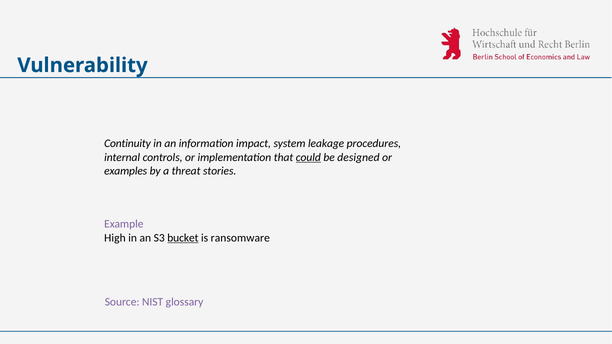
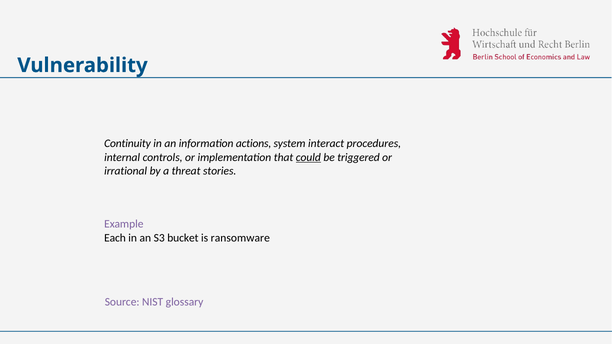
impact: impact -> actions
leakage: leakage -> interact
designed: designed -> triggered
examples: examples -> irrational
High: High -> Each
bucket underline: present -> none
